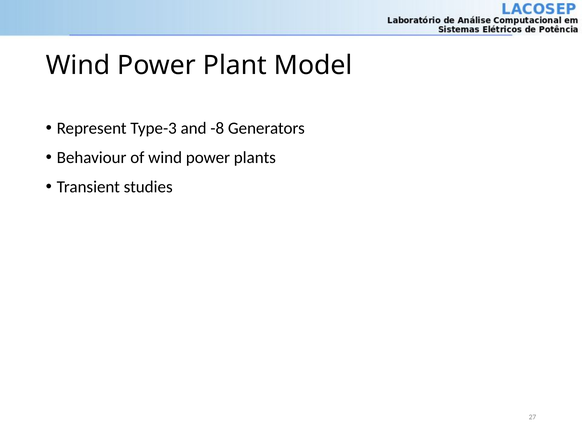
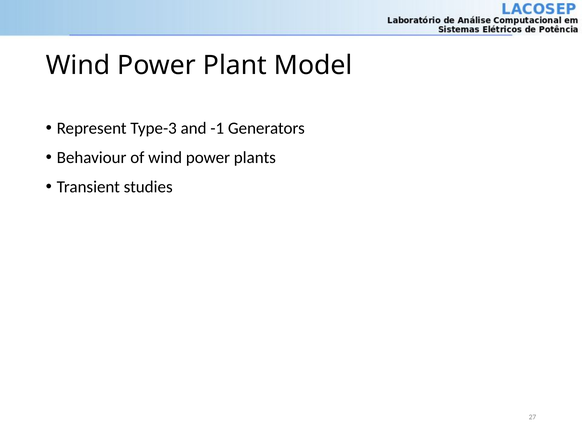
-8: -8 -> -1
